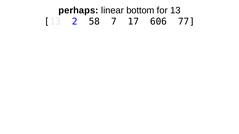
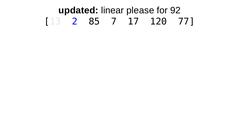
perhaps: perhaps -> updated
bottom: bottom -> please
for 13: 13 -> 92
58: 58 -> 85
606: 606 -> 120
